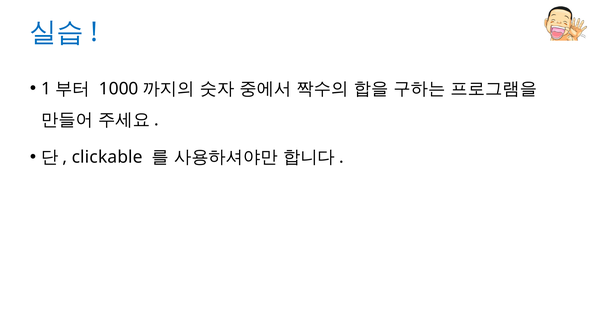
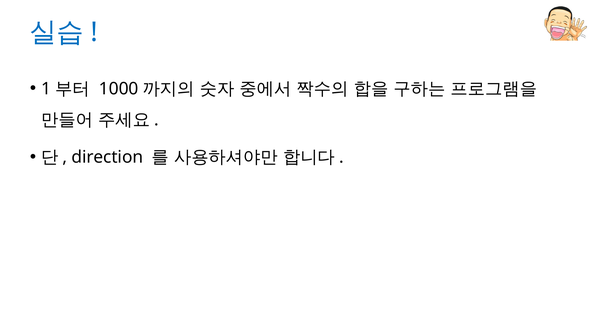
clickable: clickable -> direction
